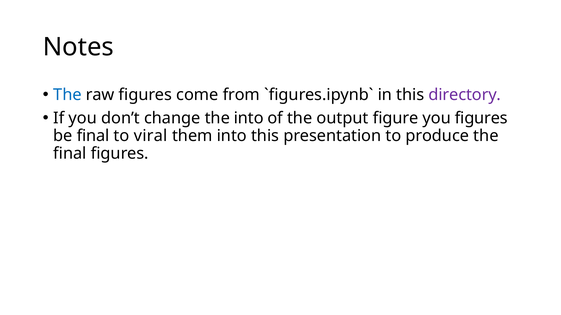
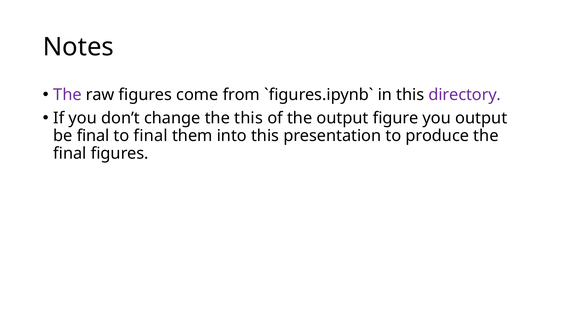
The at (67, 95) colour: blue -> purple
the into: into -> this
you figures: figures -> output
to viral: viral -> final
